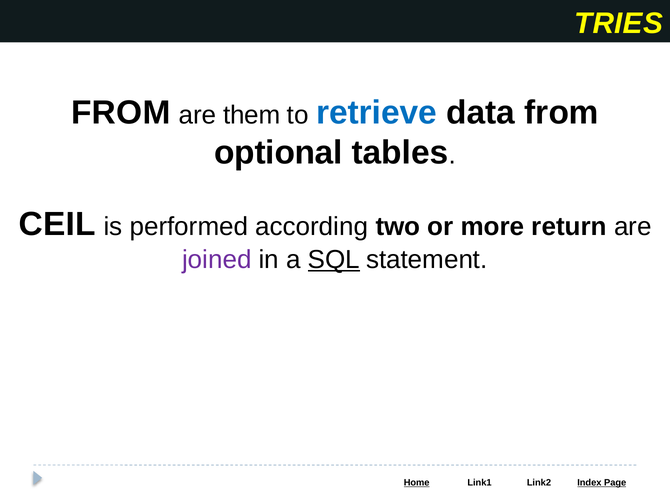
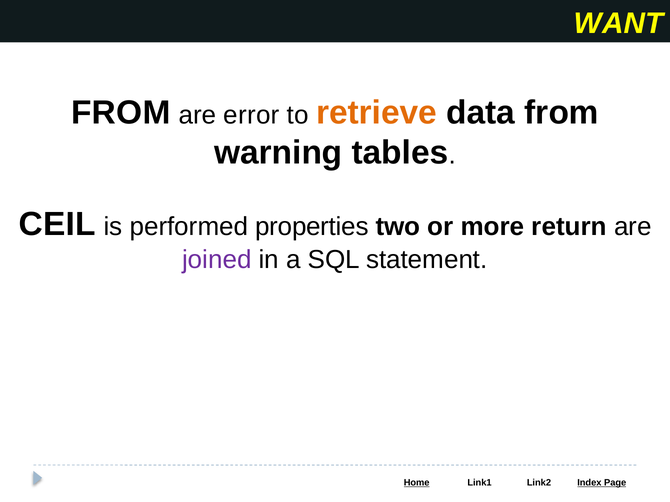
TRIES: TRIES -> WANT
them: them -> error
retrieve colour: blue -> orange
optional: optional -> warning
according: according -> properties
SQL underline: present -> none
